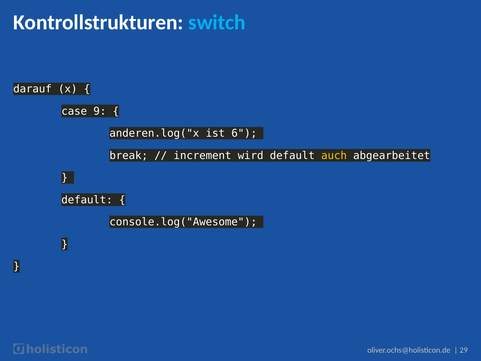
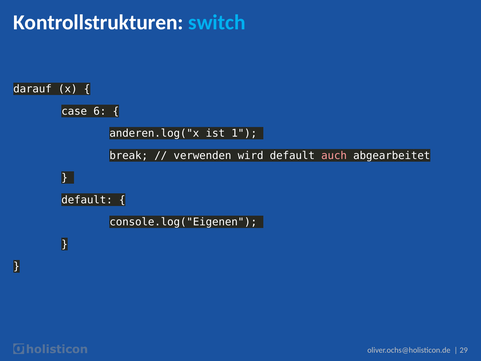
9: 9 -> 6
6: 6 -> 1
increment: increment -> verwenden
auch colour: yellow -> pink
console.log("Awesome: console.log("Awesome -> console.log("Eigenen
